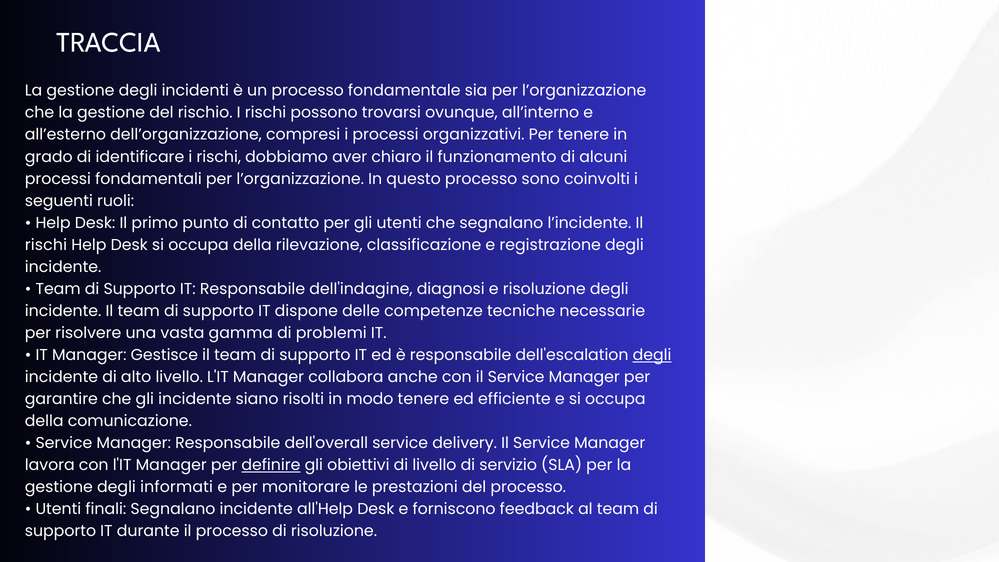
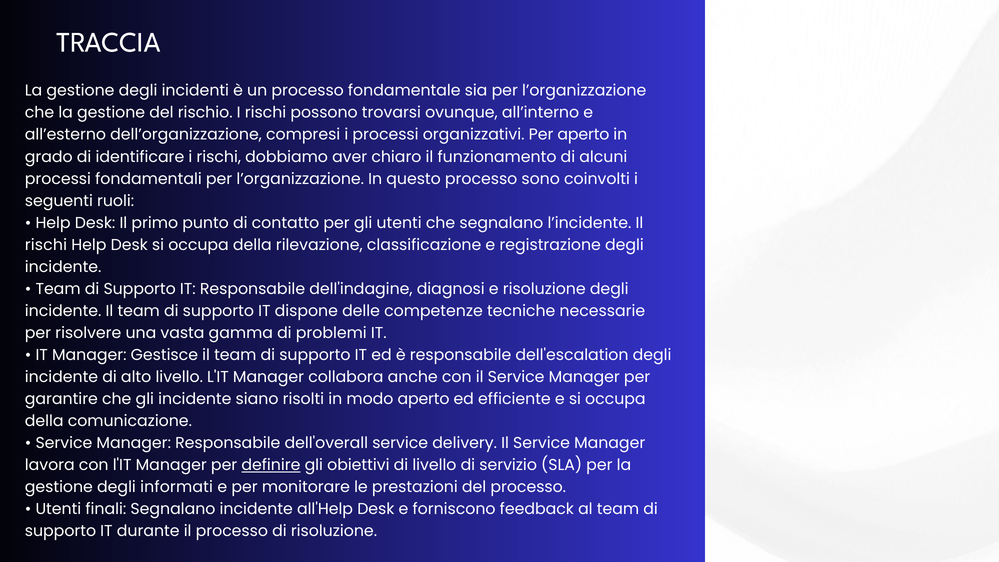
Per tenere: tenere -> aperto
degli at (652, 355) underline: present -> none
modo tenere: tenere -> aperto
